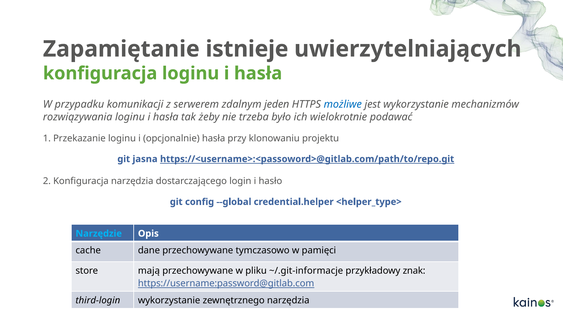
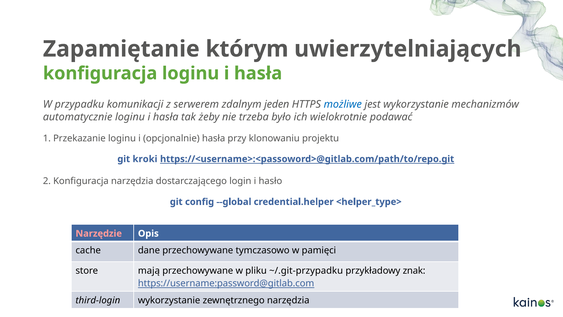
istnieje: istnieje -> którym
rozwiązywania: rozwiązywania -> automatycznie
jasna: jasna -> kroki
Narzędzie colour: light blue -> pink
~/.git-informacje: ~/.git-informacje -> ~/.git-przypadku
